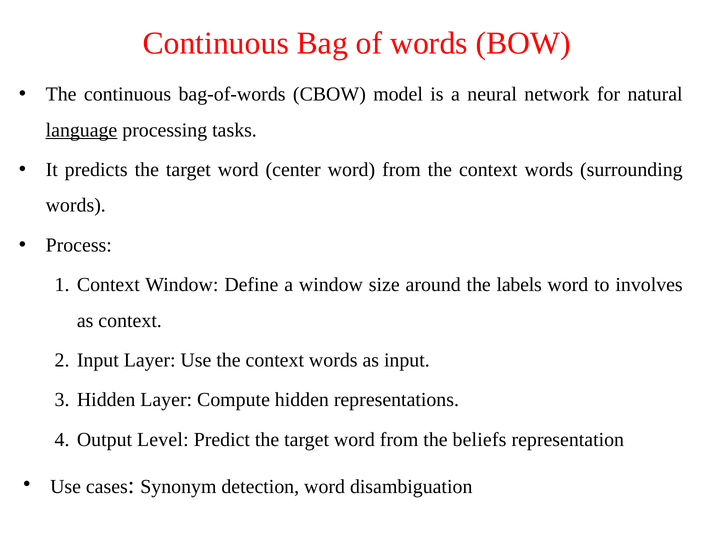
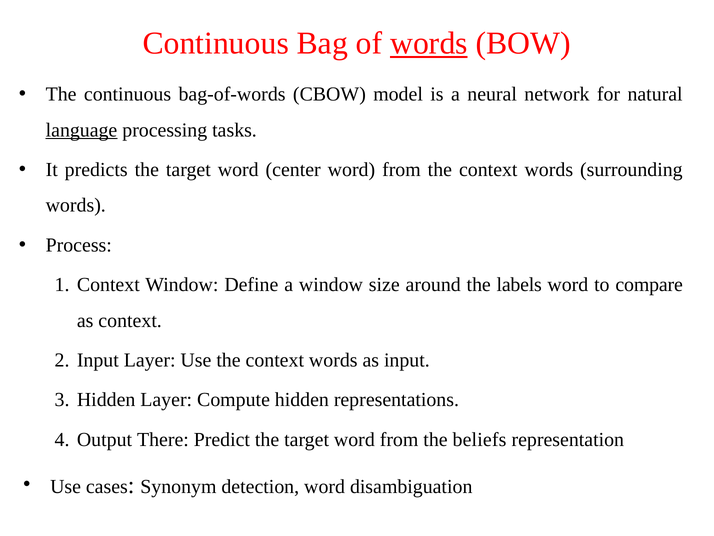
words at (429, 43) underline: none -> present
involves: involves -> compare
Level: Level -> There
